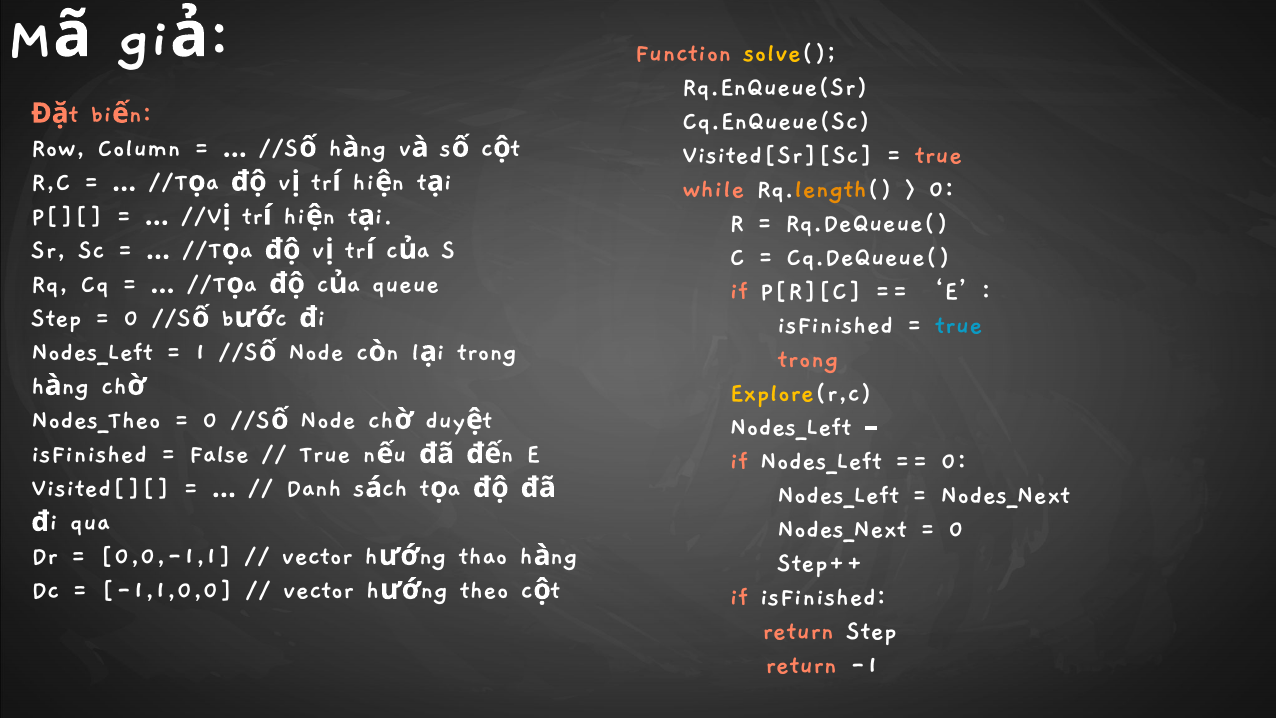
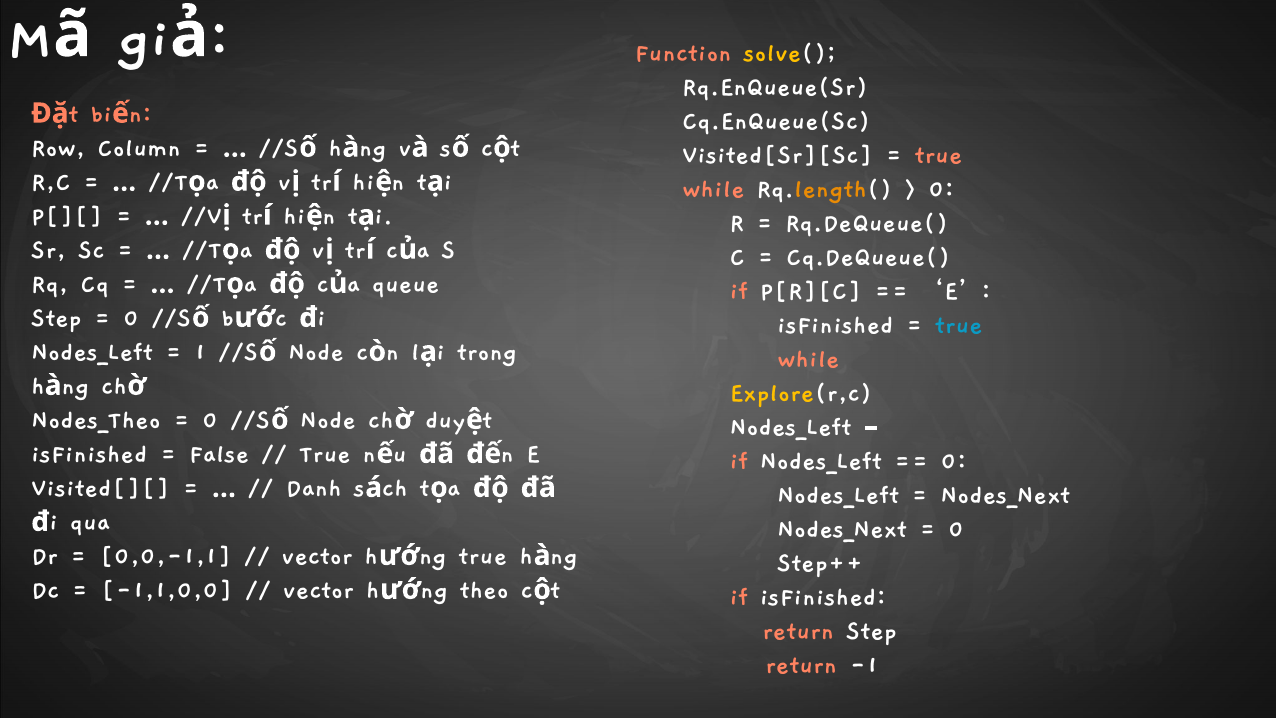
trong at (808, 358): trong -> while
thao at (483, 555): thao -> true
